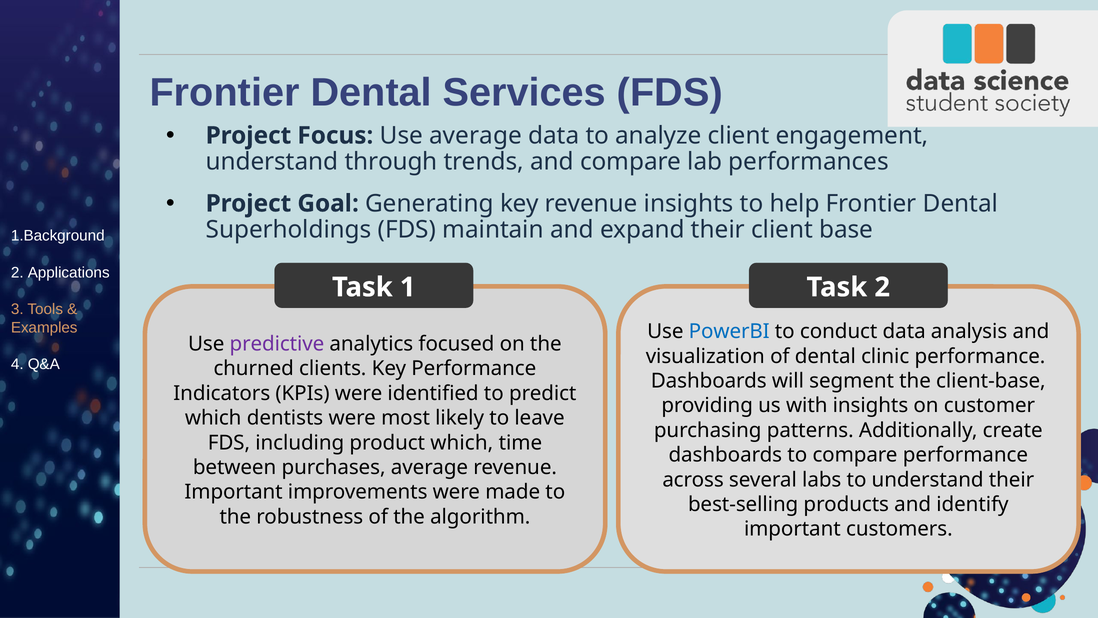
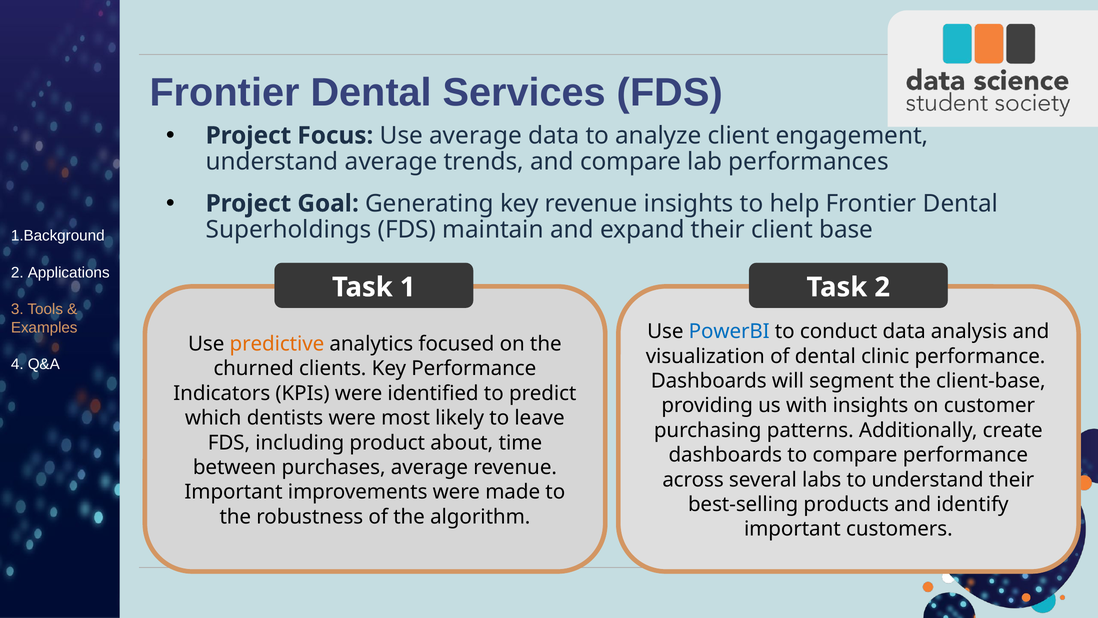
understand through: through -> average
predictive colour: purple -> orange
product which: which -> about
